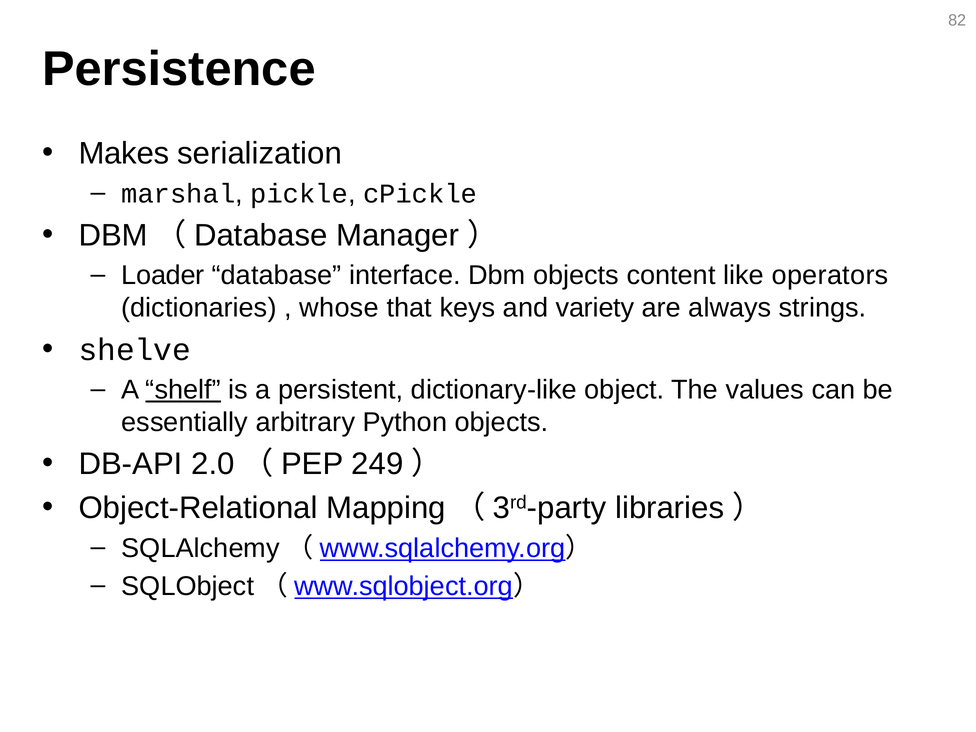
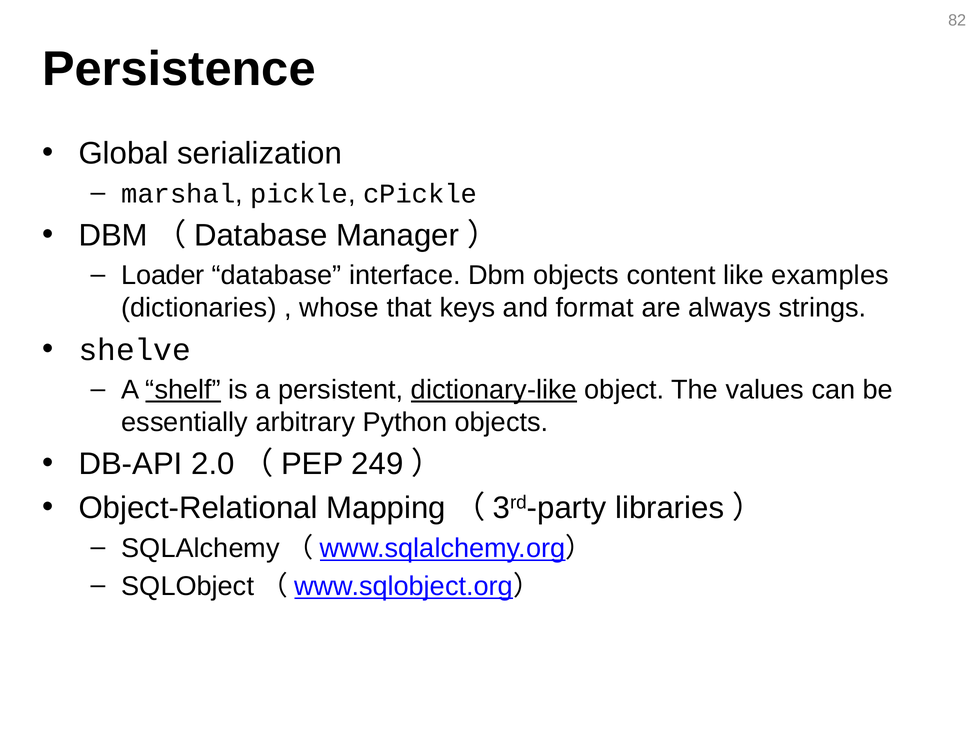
Makes: Makes -> Global
operators: operators -> examples
variety: variety -> format
dictionary-like underline: none -> present
